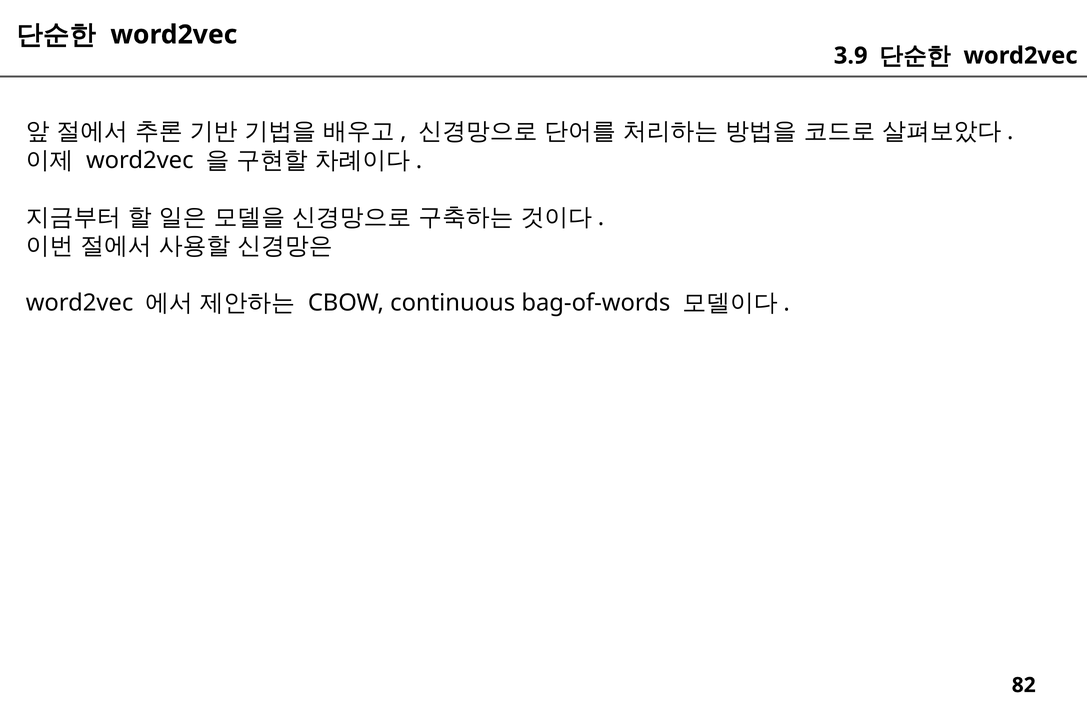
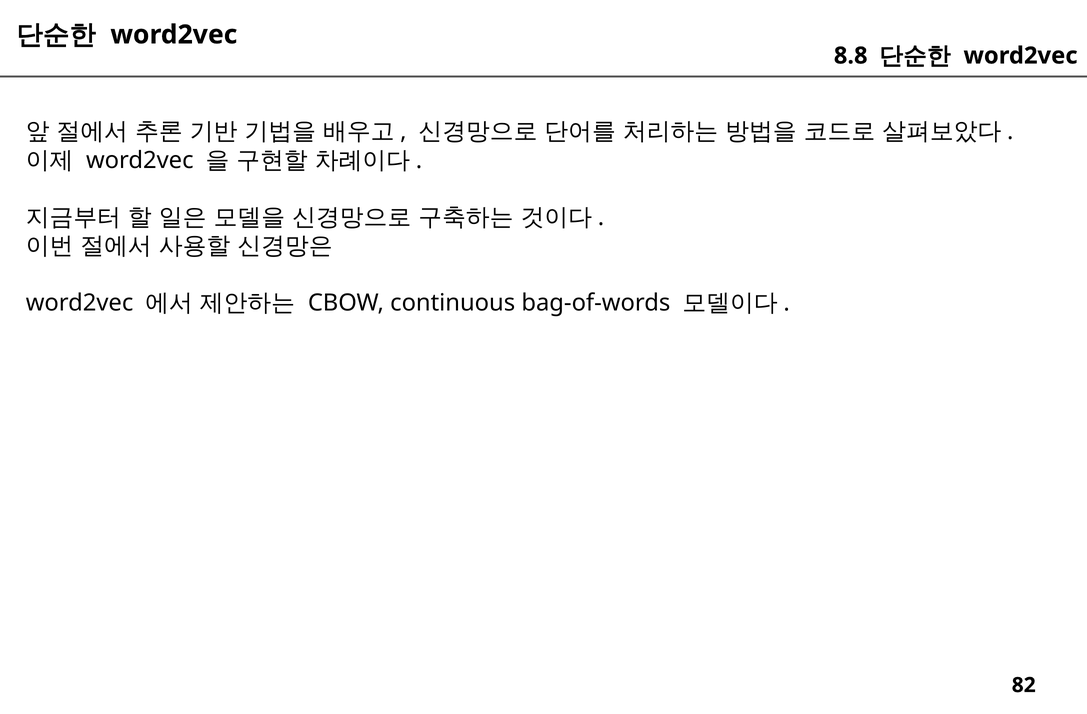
3.9: 3.9 -> 8.8
